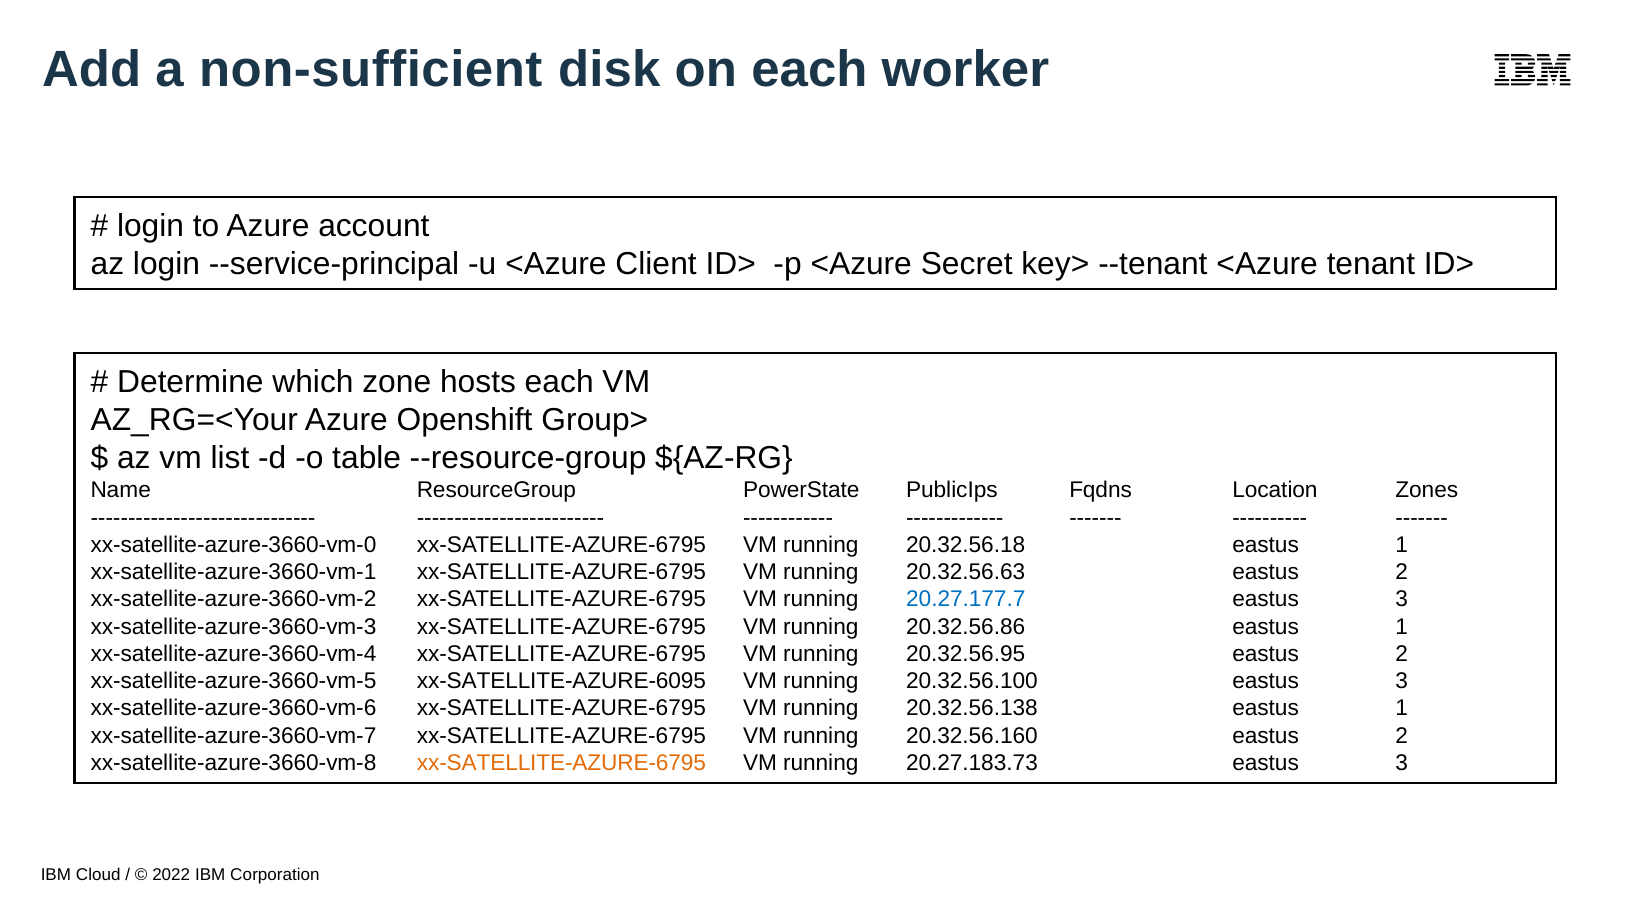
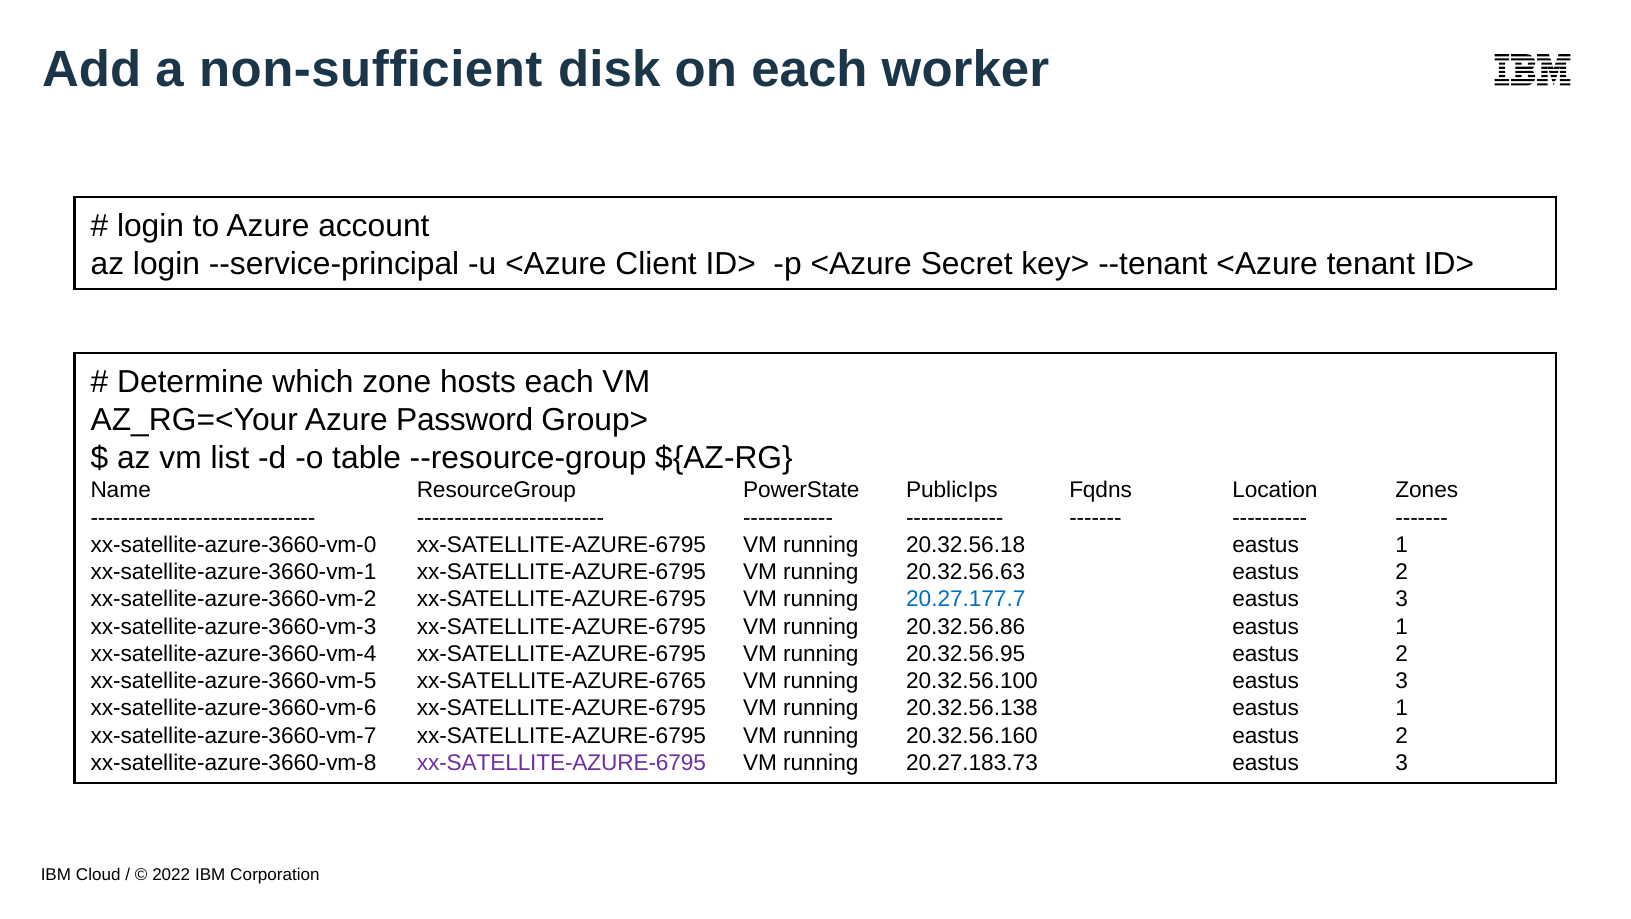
Openshift: Openshift -> Password
xx-SATELLITE-AZURE-6095: xx-SATELLITE-AZURE-6095 -> xx-SATELLITE-AZURE-6765
xx-SATELLITE-AZURE-6795 at (561, 762) colour: orange -> purple
